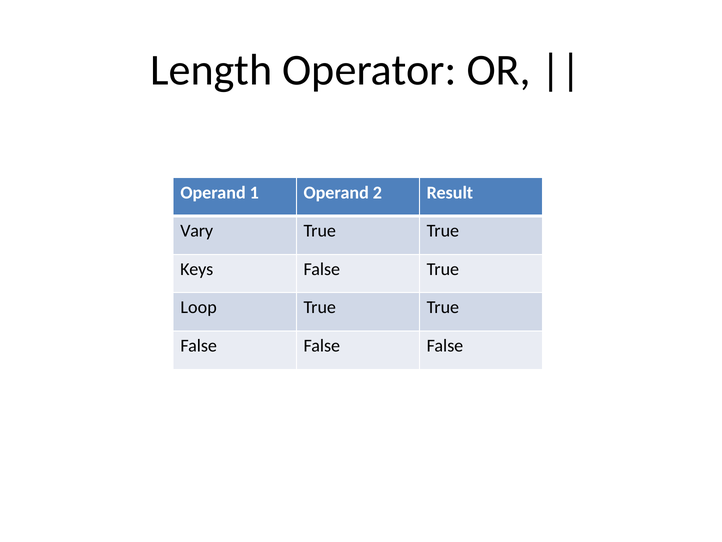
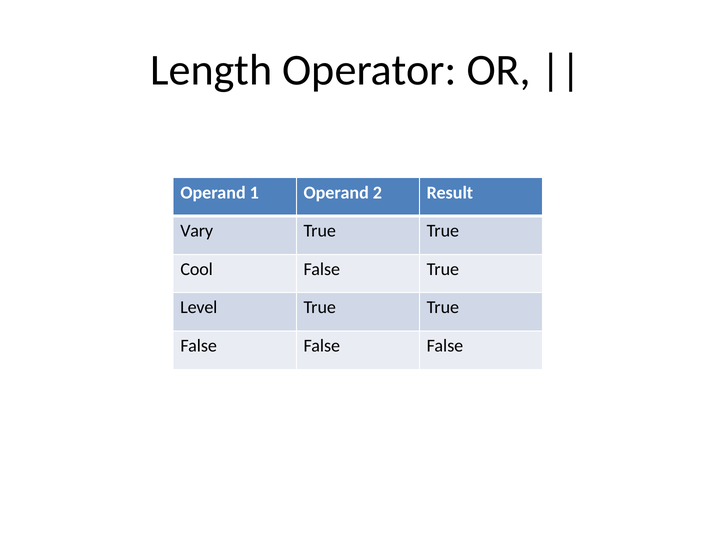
Keys: Keys -> Cool
Loop: Loop -> Level
